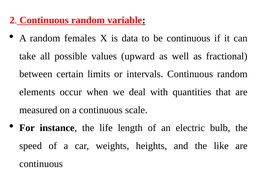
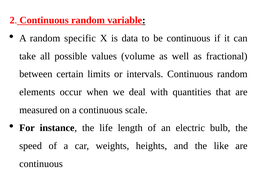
females: females -> specific
upward: upward -> volume
